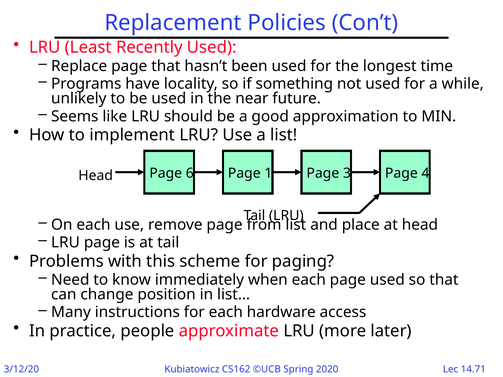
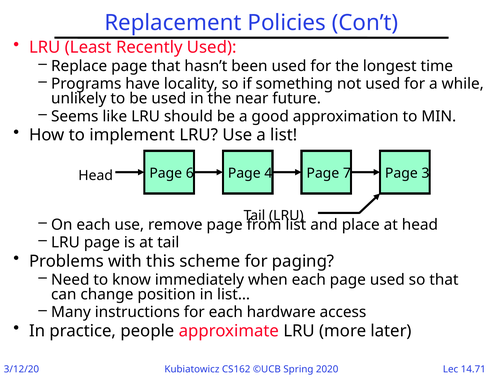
1: 1 -> 4
3: 3 -> 7
4: 4 -> 3
